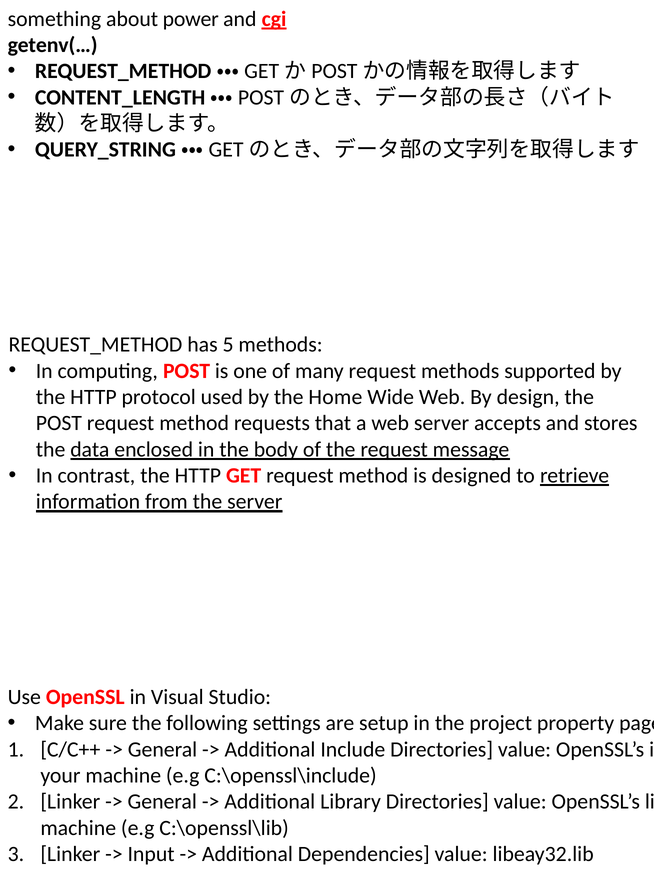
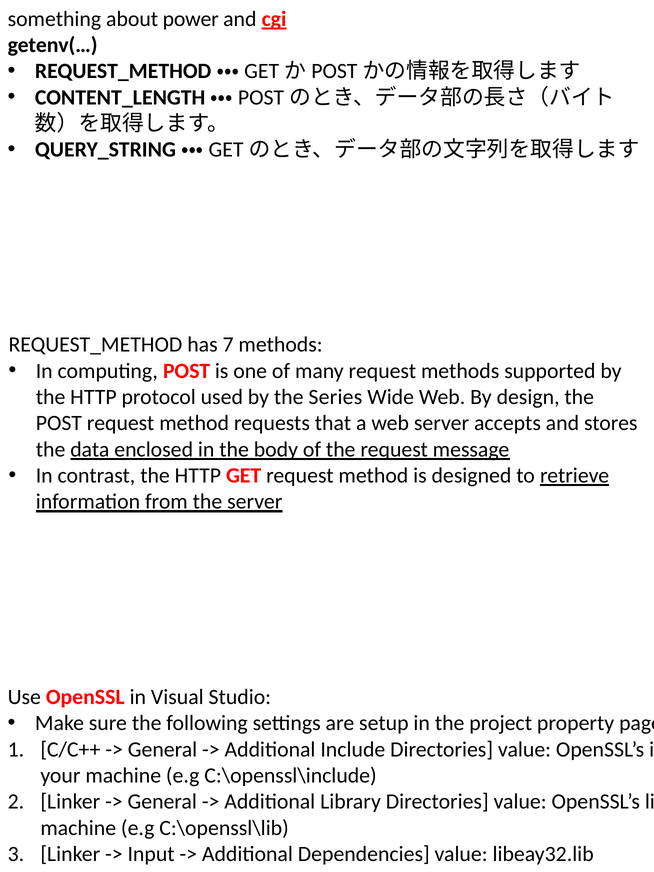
5: 5 -> 7
Home: Home -> Series
